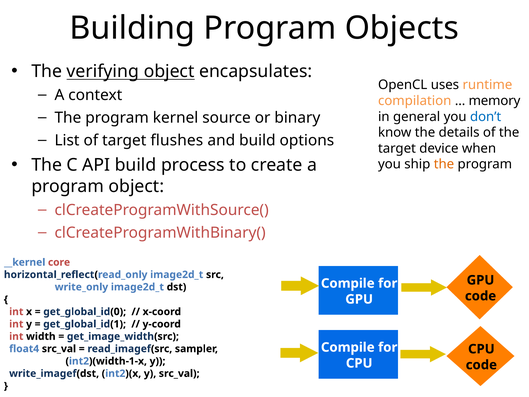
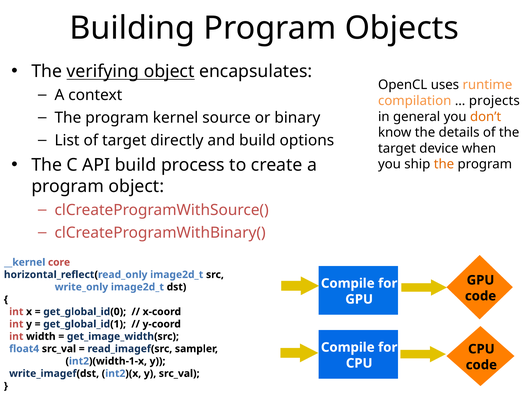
memory: memory -> projects
don’t colour: blue -> orange
flushes: flushes -> directly
